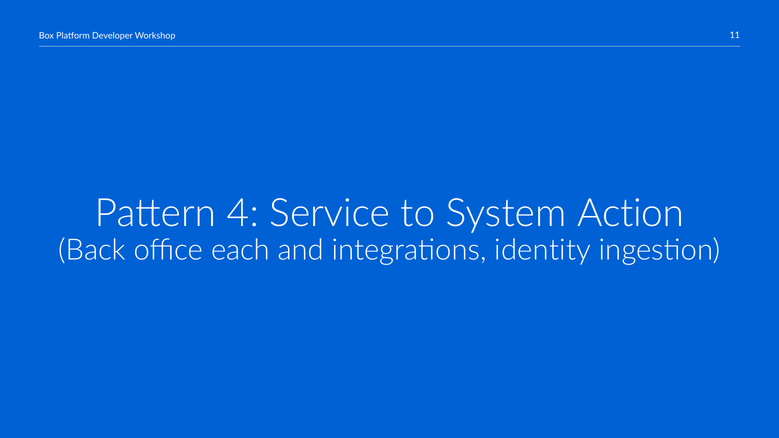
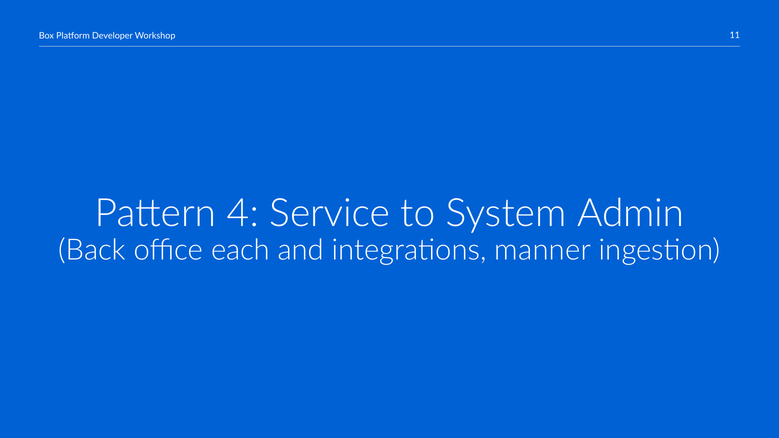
Action: Action -> Admin
identity: identity -> manner
